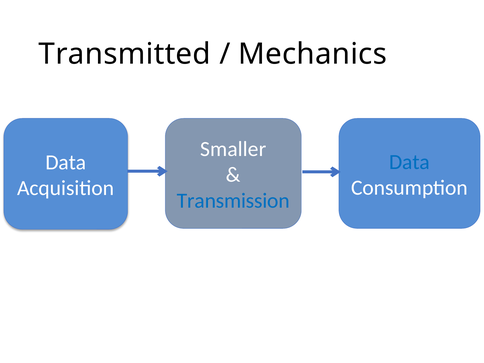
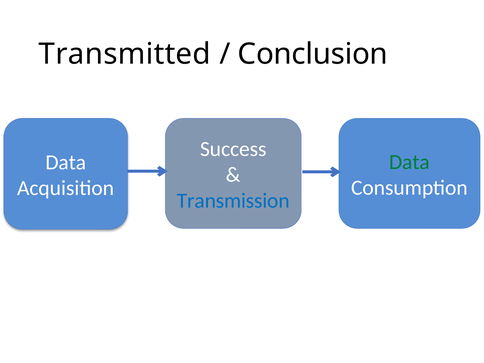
Mechanics: Mechanics -> Conclusion
Smaller: Smaller -> Success
Data at (410, 162) colour: blue -> green
